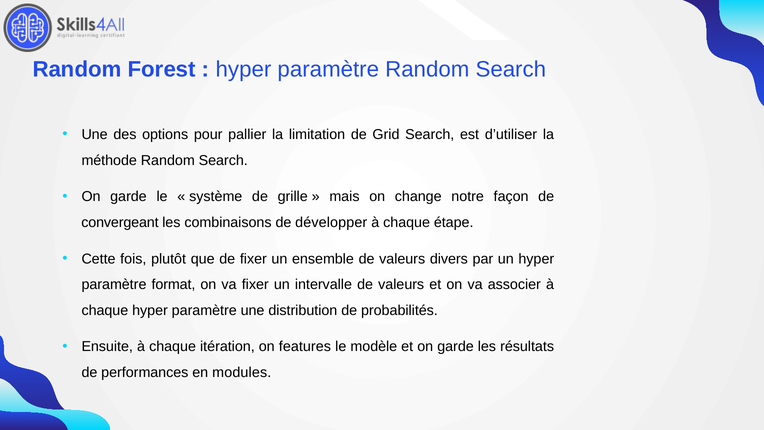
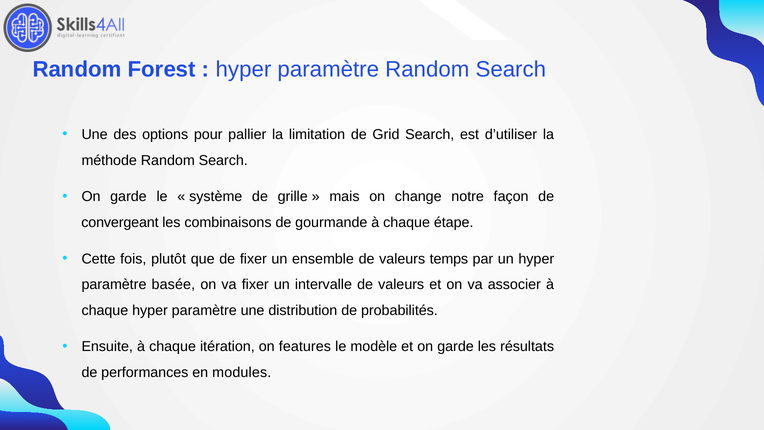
développer: développer -> gourmande
divers: divers -> temps
format: format -> basée
